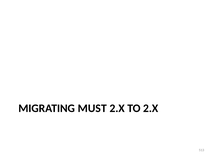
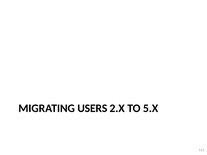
MUST: MUST -> USERS
TO 2.X: 2.X -> 5.X
